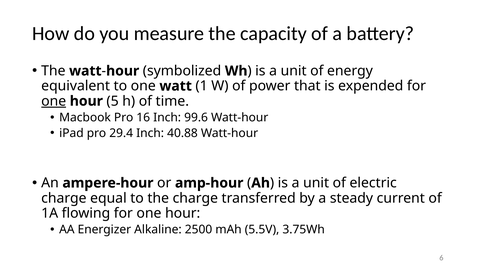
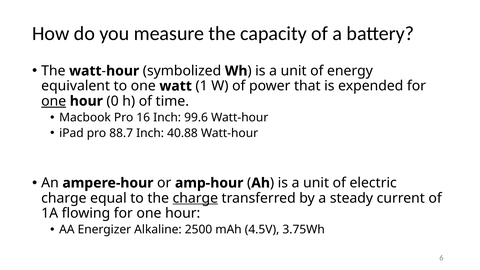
5: 5 -> 0
29.4: 29.4 -> 88.7
charge at (195, 198) underline: none -> present
5.5V: 5.5V -> 4.5V
